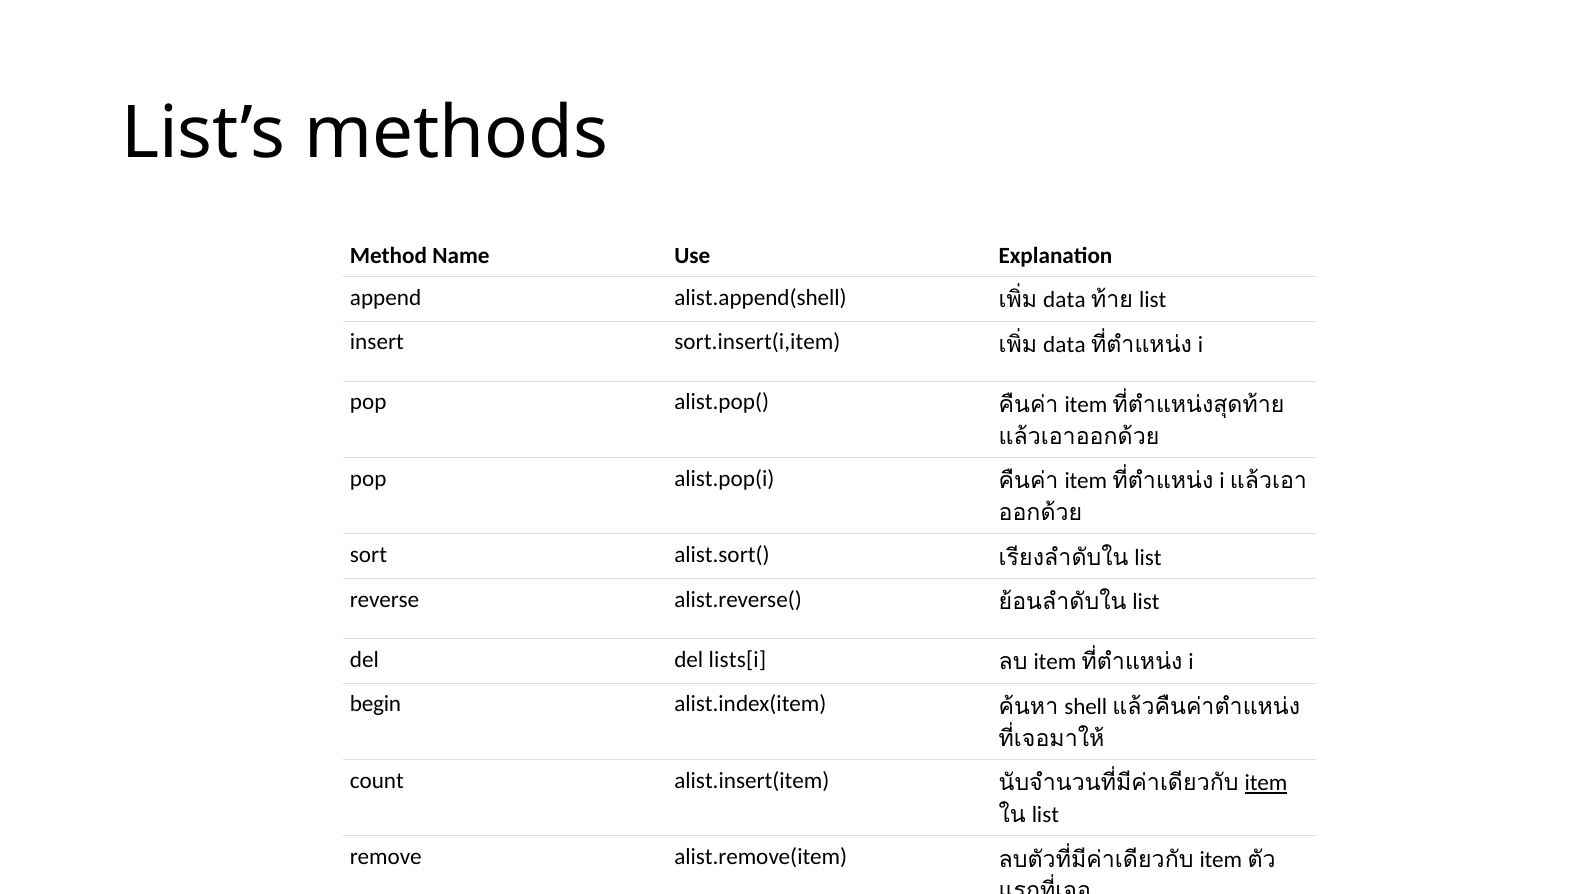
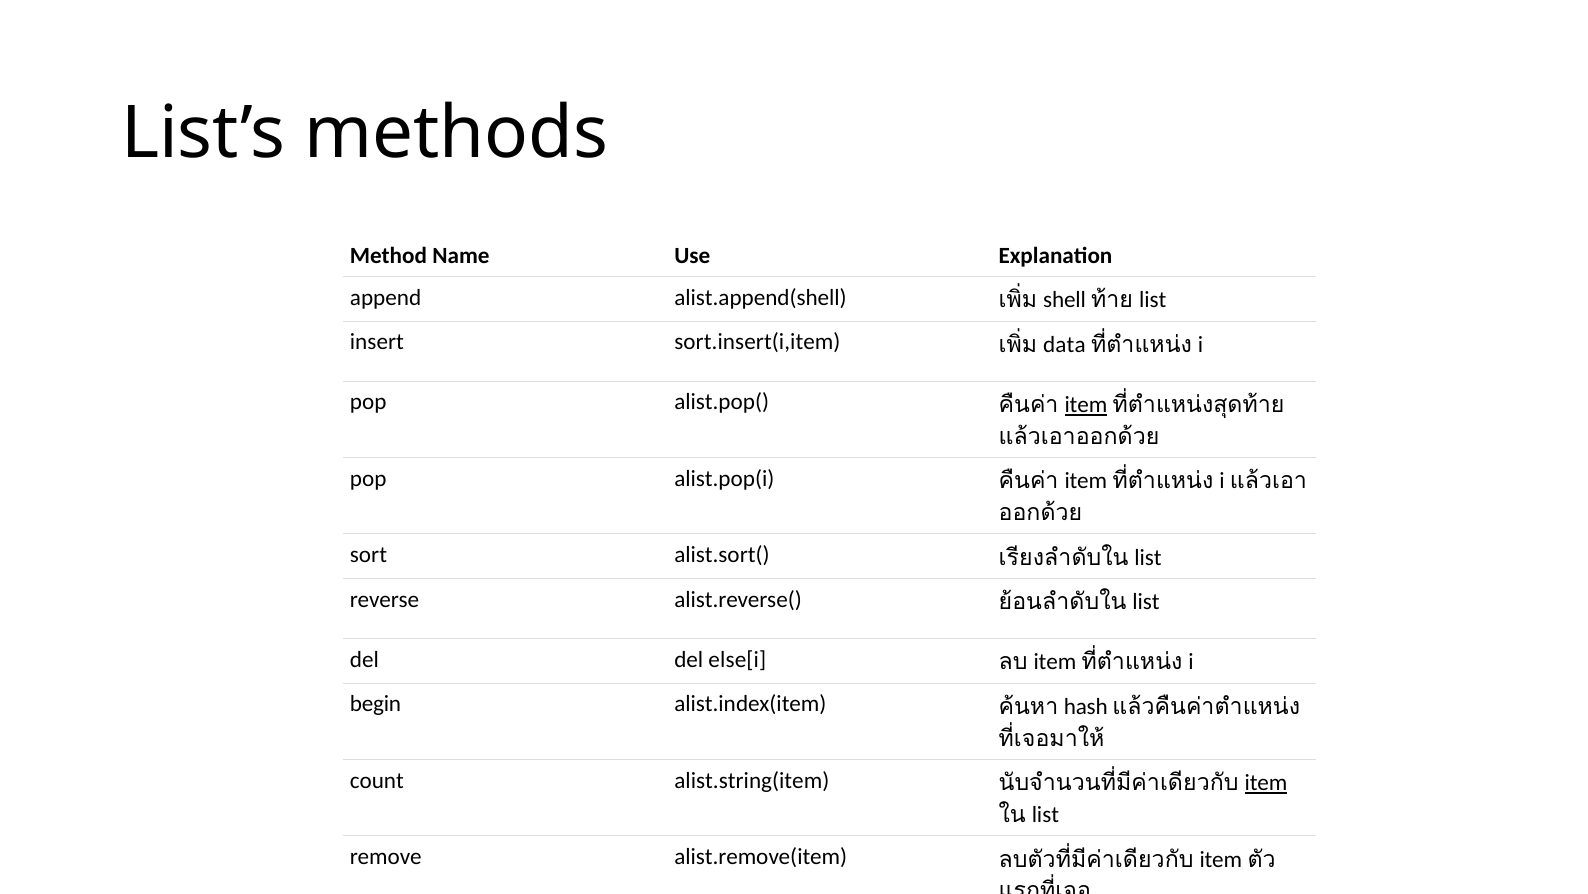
data at (1064, 300): data -> shell
item at (1086, 405) underline: none -> present
lists[i: lists[i -> else[i
shell: shell -> hash
alist.insert(item: alist.insert(item -> alist.string(item
